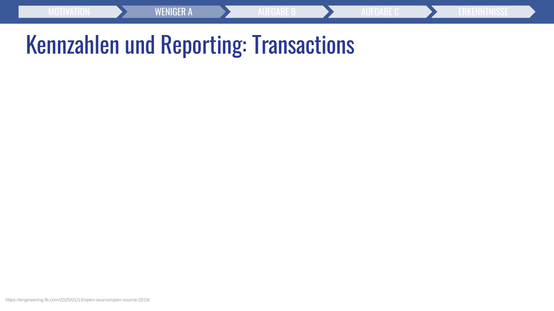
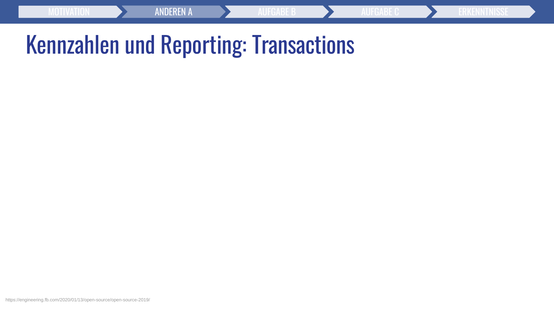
WENIGER: WENIGER -> ANDEREN
